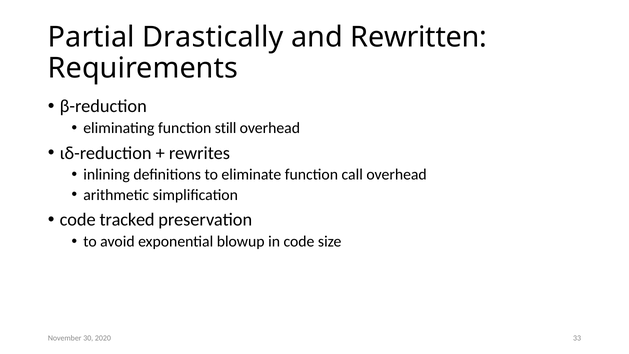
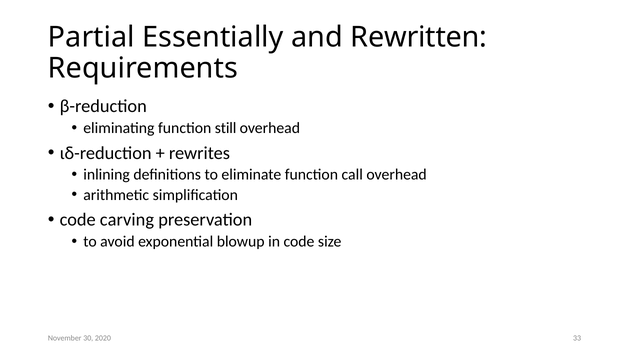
Drastically: Drastically -> Essentially
tracked: tracked -> carving
